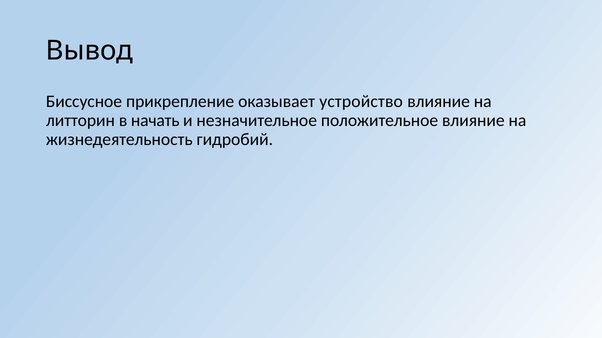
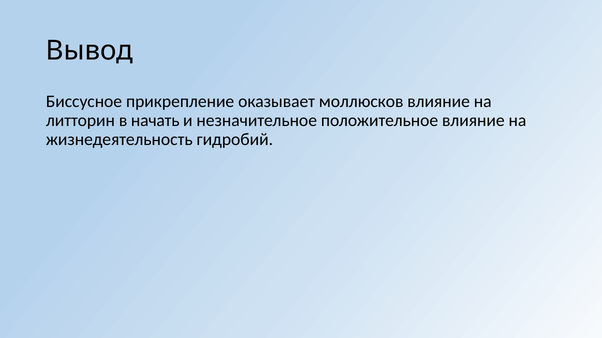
устройство: устройство -> моллюсков
